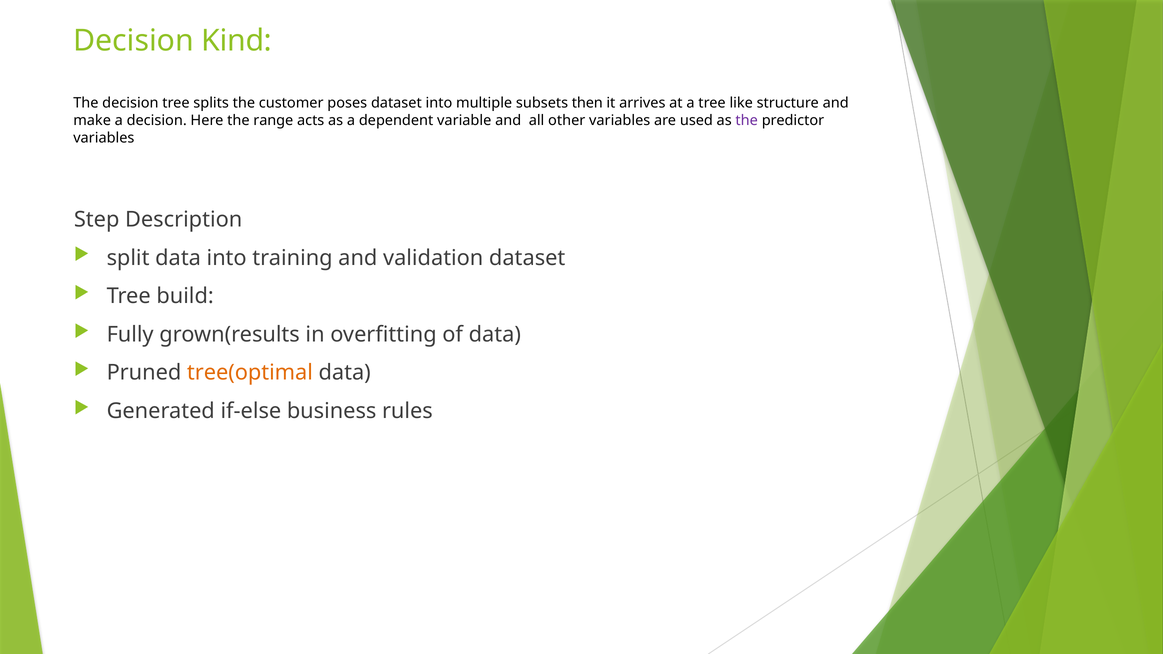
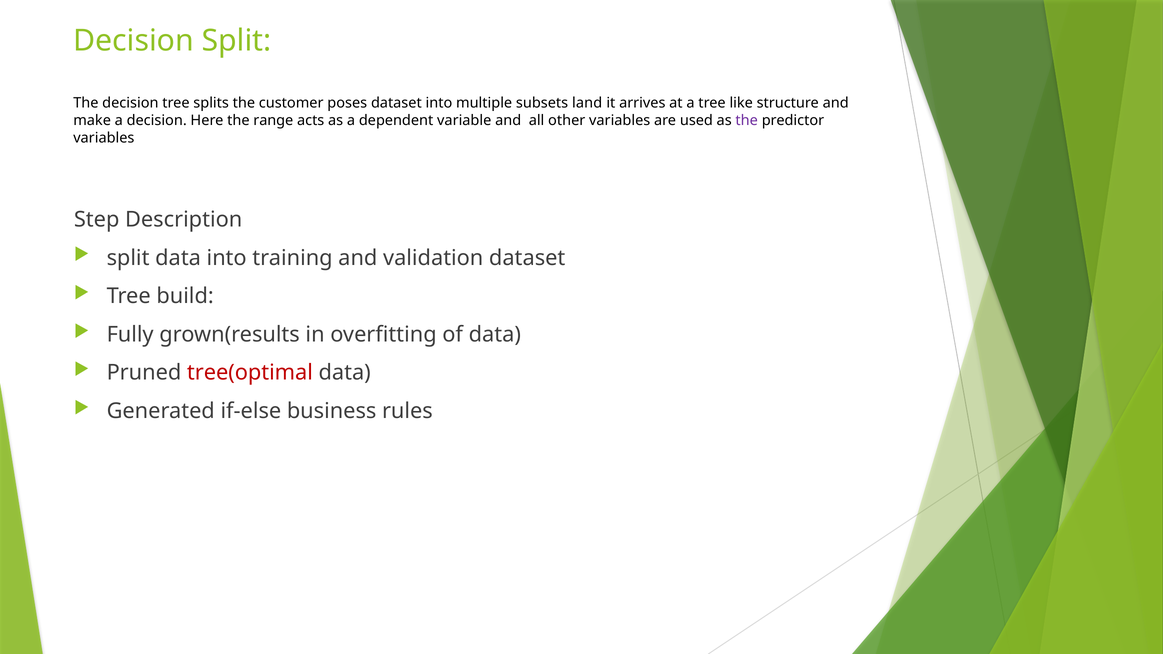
Decision Kind: Kind -> Split
then: then -> land
tree(optimal colour: orange -> red
